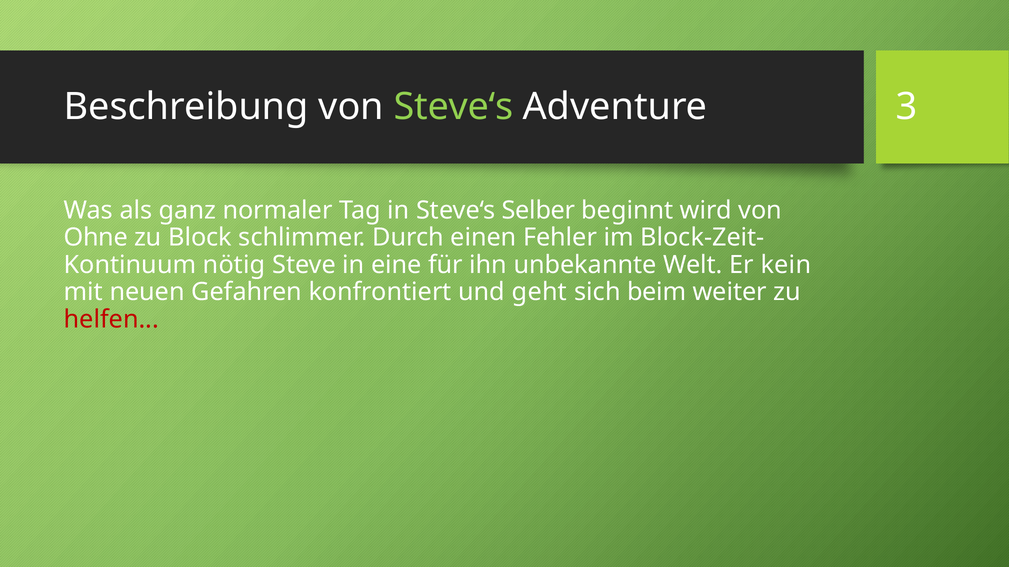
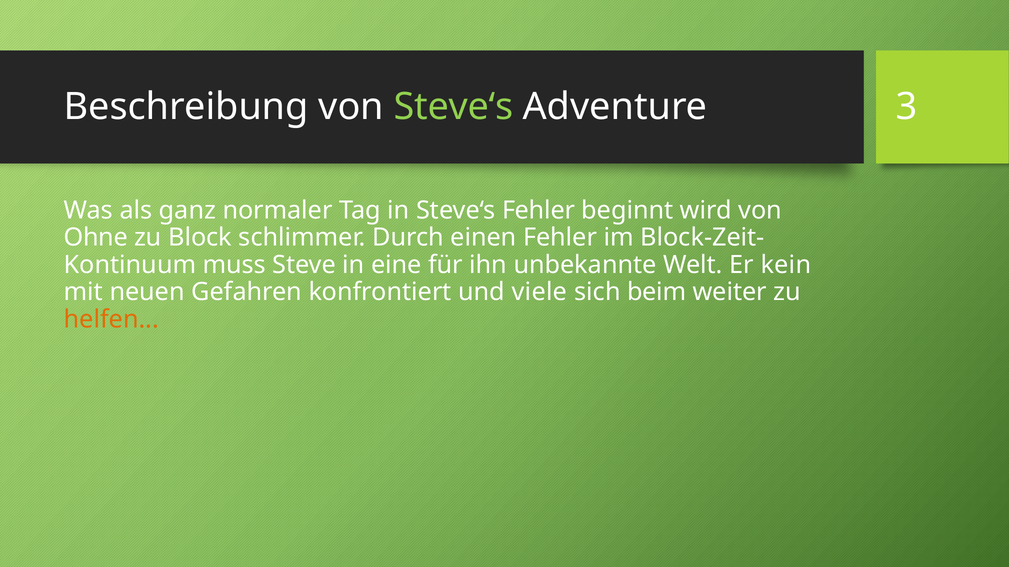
Steve‘s Selber: Selber -> Fehler
nötig: nötig -> muss
geht: geht -> viele
helfen colour: red -> orange
